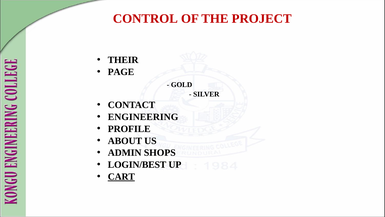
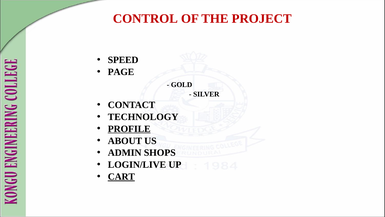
THEIR: THEIR -> SPEED
ENGINEERING: ENGINEERING -> TECHNOLOGY
PROFILE underline: none -> present
LOGIN/BEST: LOGIN/BEST -> LOGIN/LIVE
